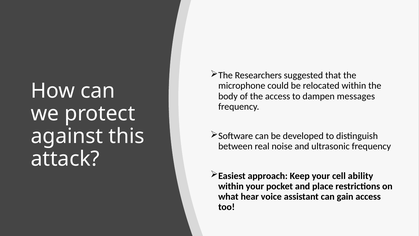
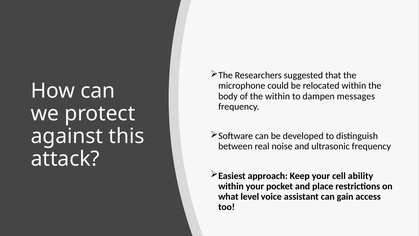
the access: access -> within
hear: hear -> level
